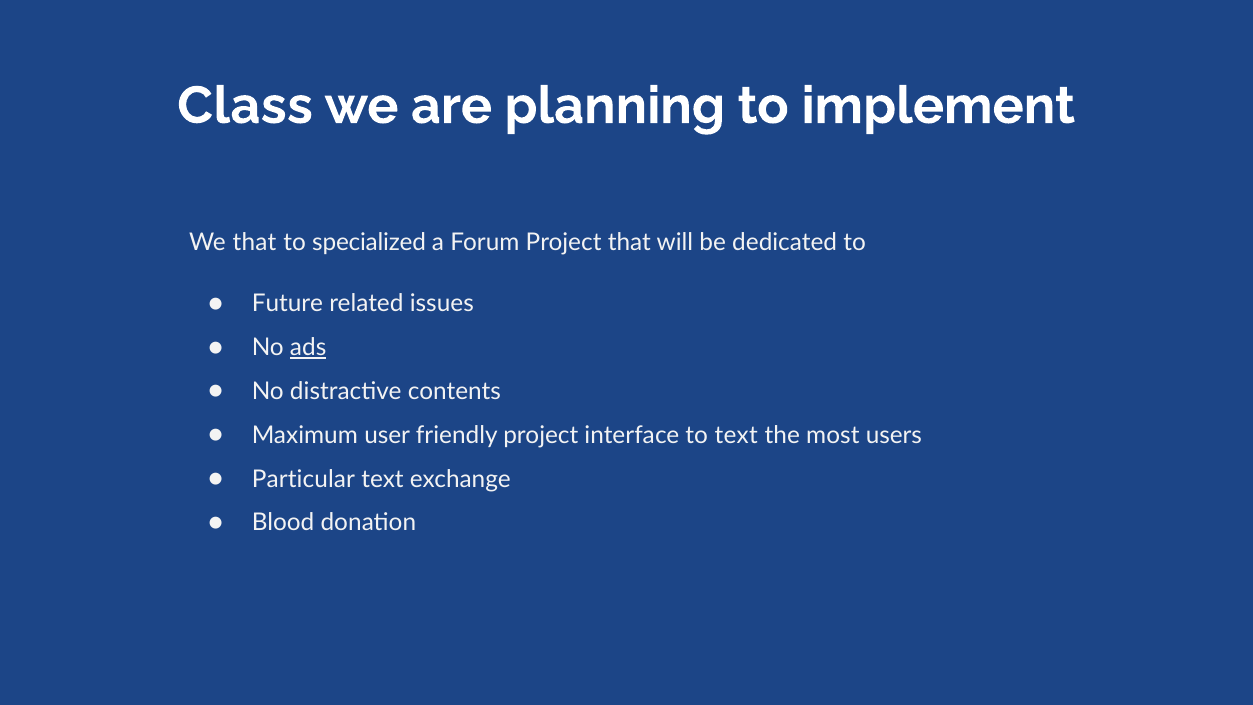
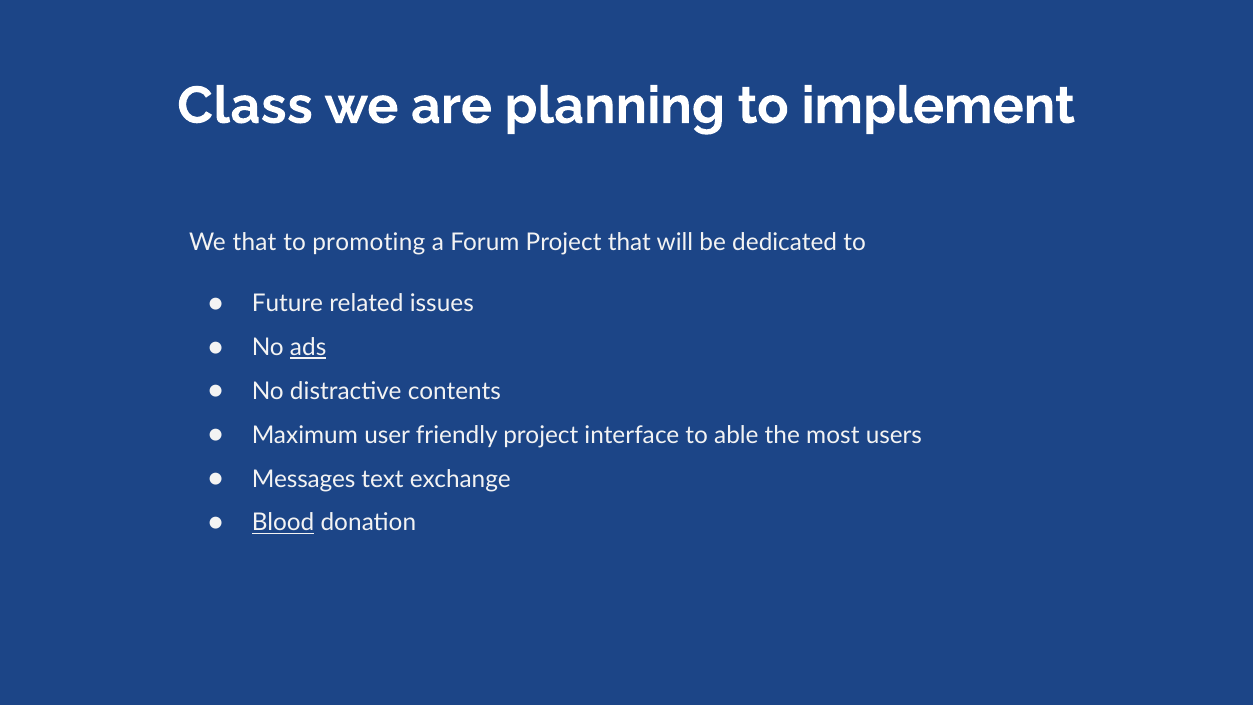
specialized: specialized -> promoting
to text: text -> able
Particular: Particular -> Messages
Blood underline: none -> present
